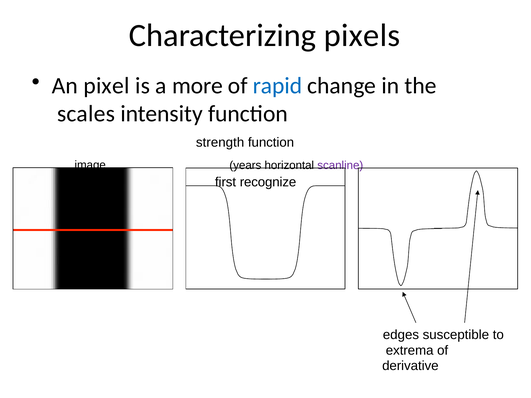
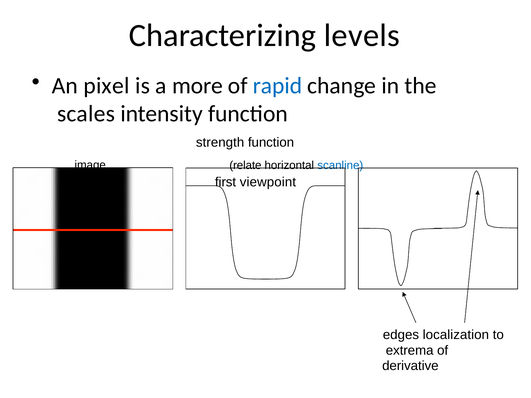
pixels: pixels -> levels
years: years -> relate
scanline colour: purple -> blue
recognize: recognize -> viewpoint
susceptible: susceptible -> localization
